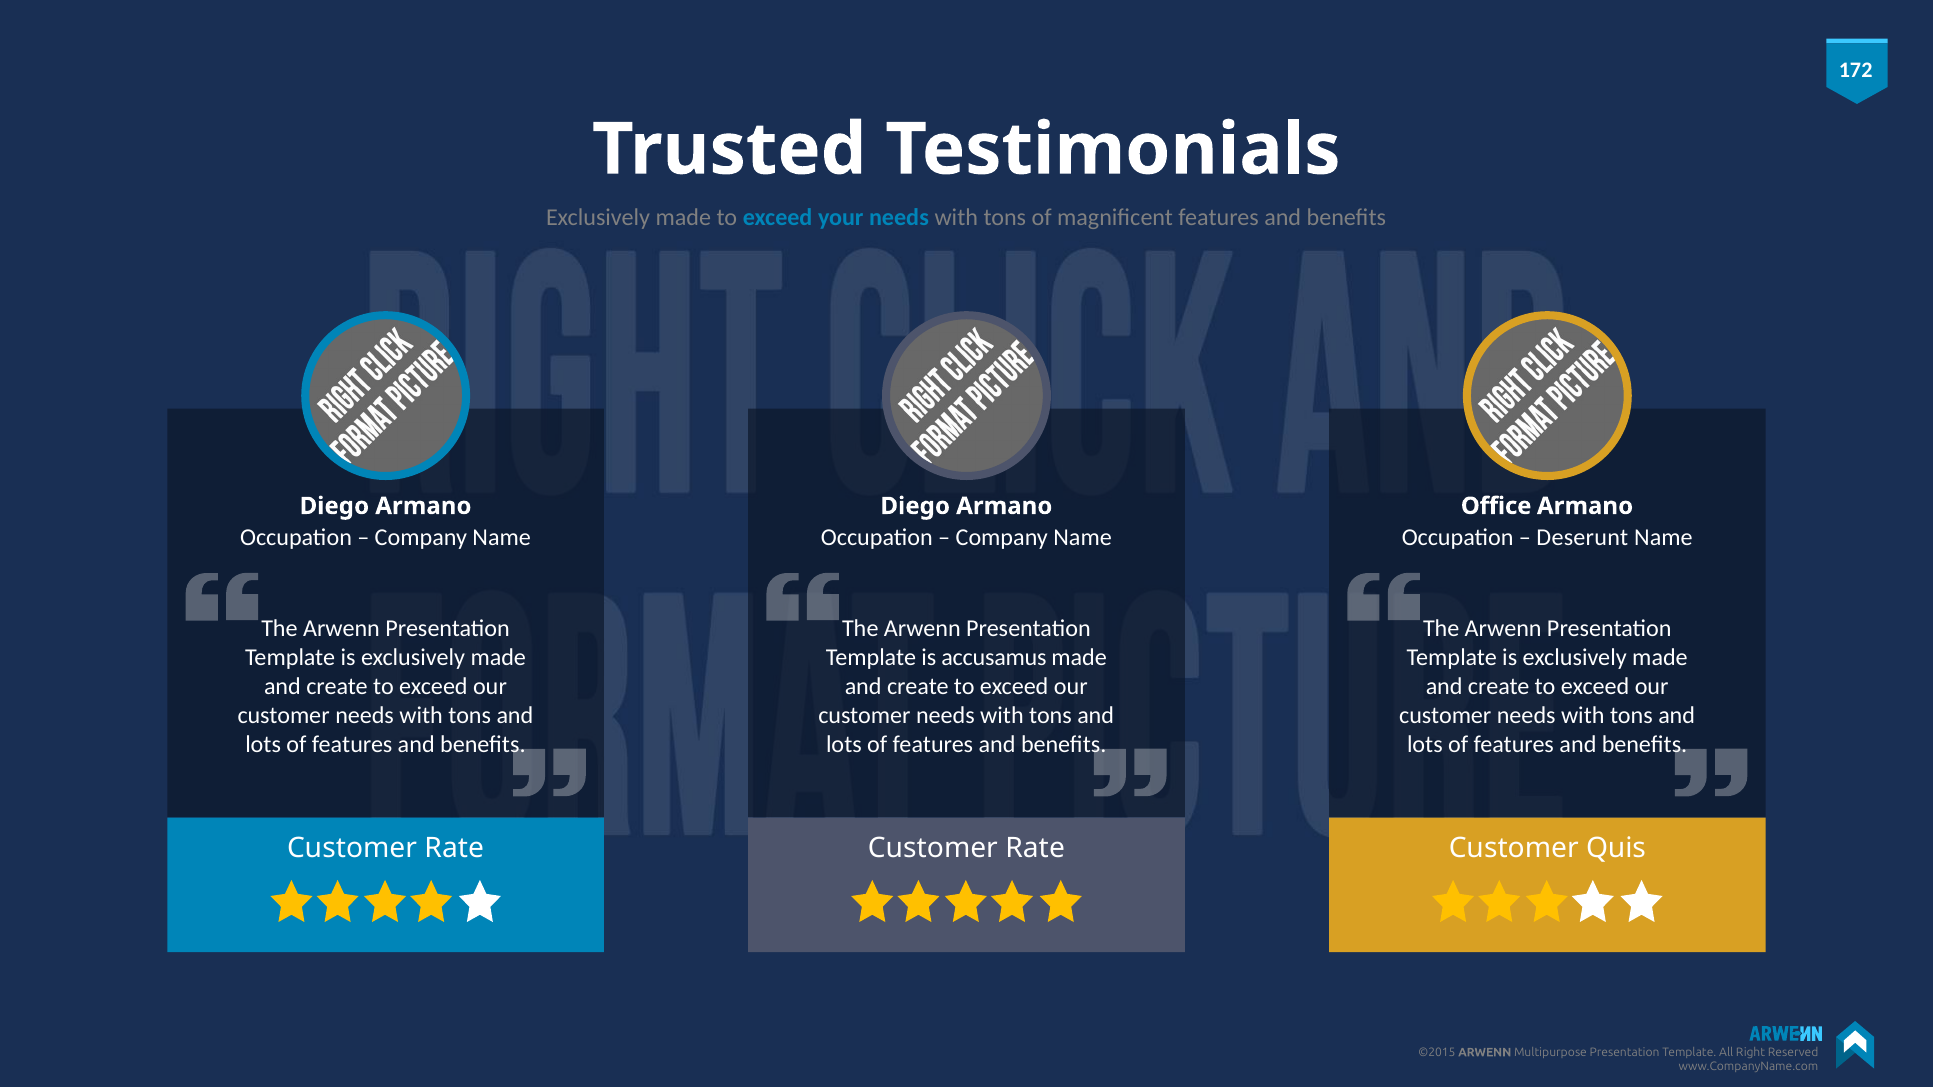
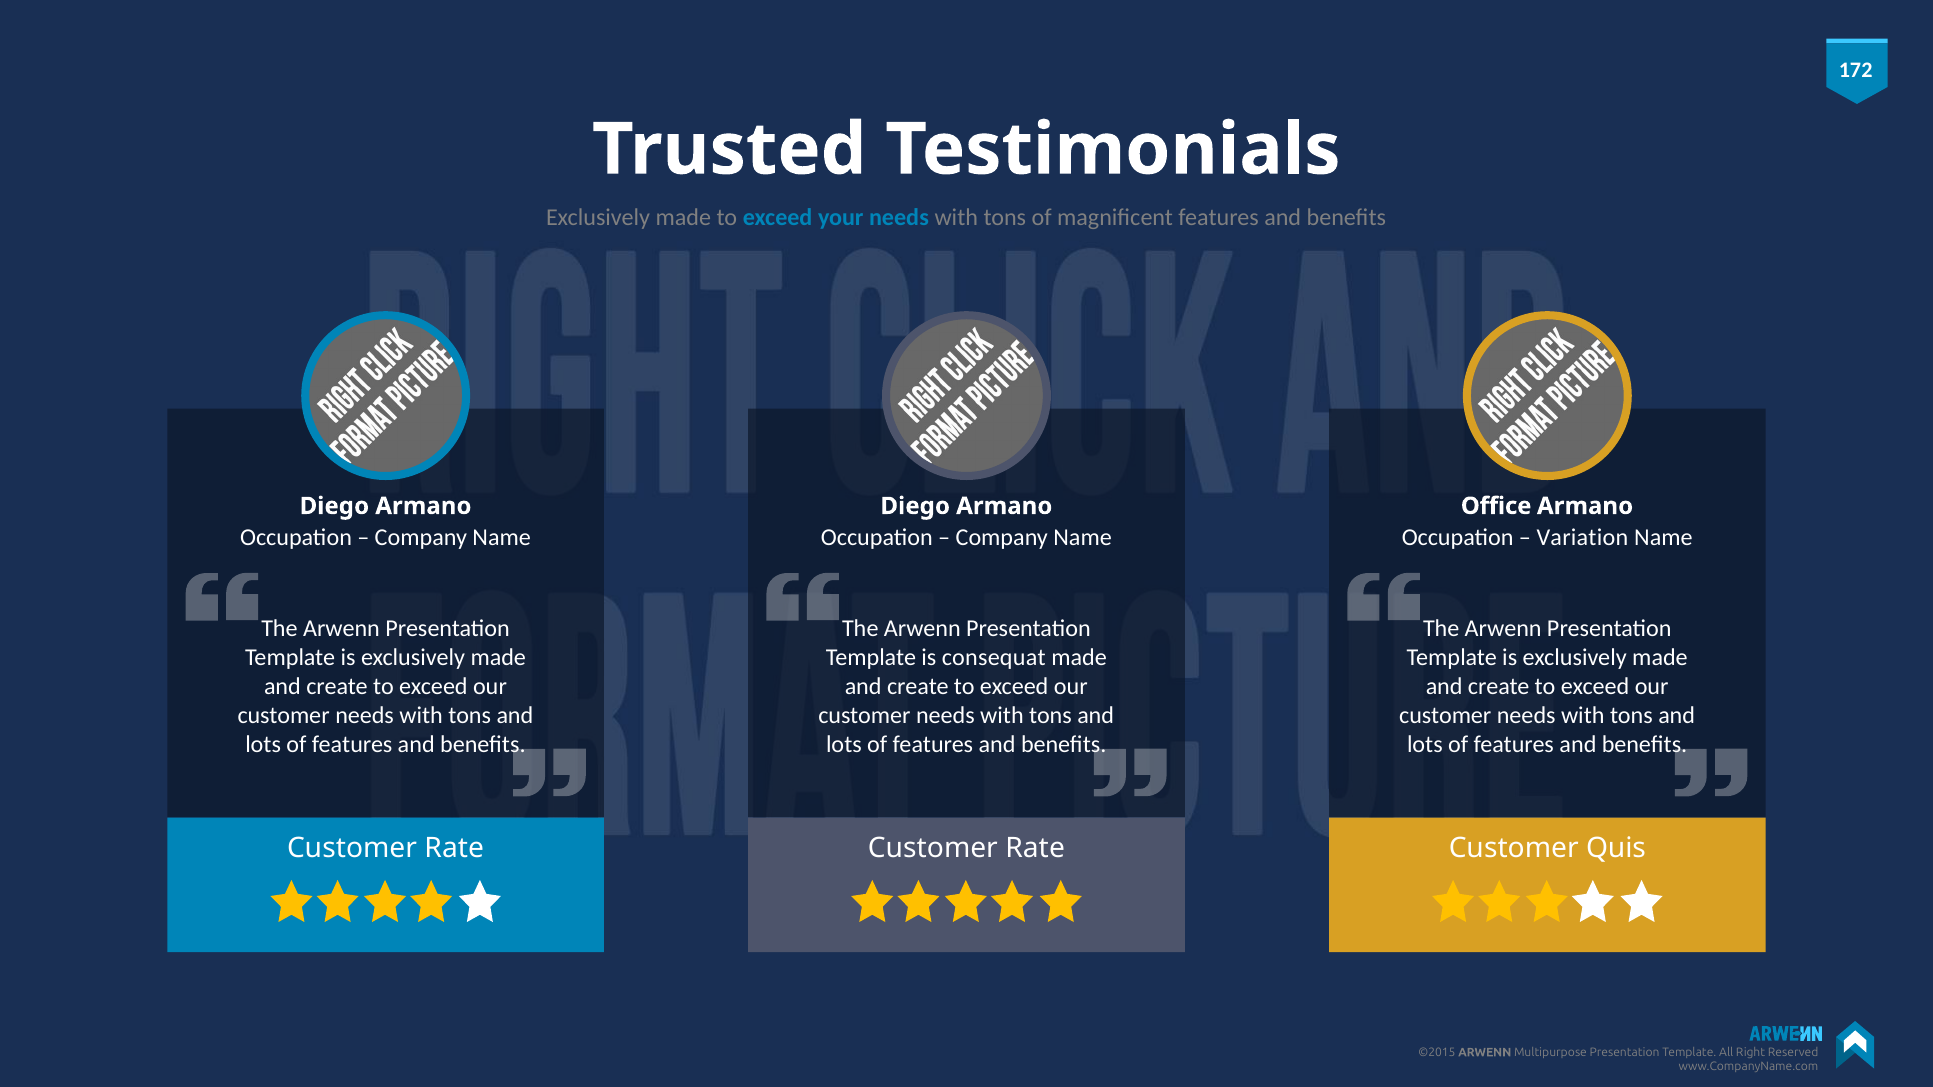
Deserunt: Deserunt -> Variation
accusamus: accusamus -> consequat
